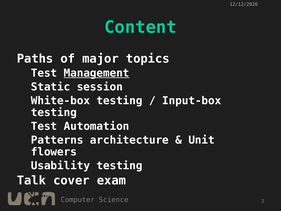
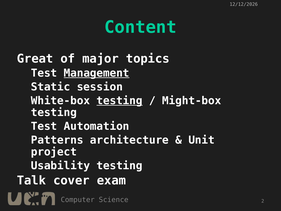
Paths: Paths -> Great
testing at (120, 100) underline: none -> present
Input-box: Input-box -> Might-box
flowers: flowers -> project
